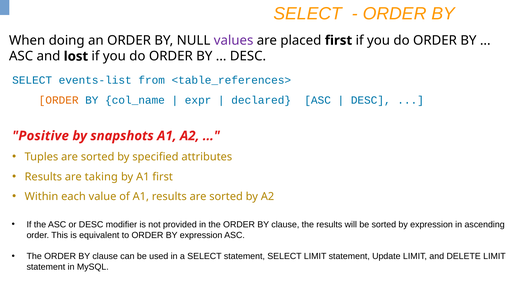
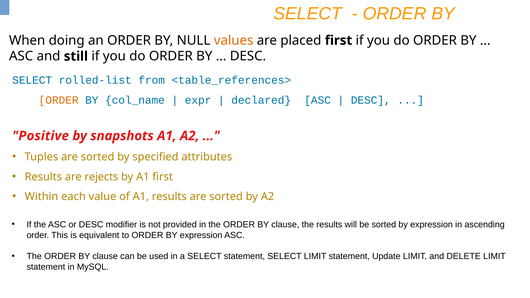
values colour: purple -> orange
lost: lost -> still
events-list: events-list -> rolled-list
taking: taking -> rejects
